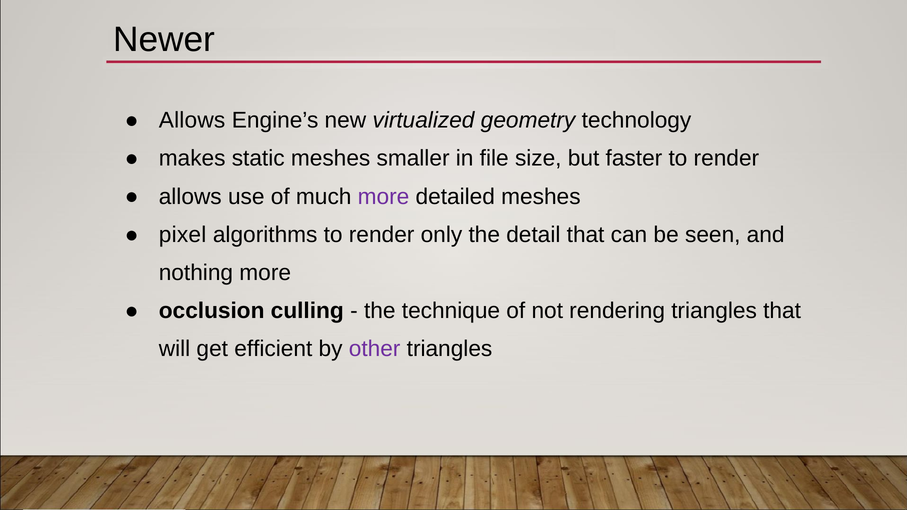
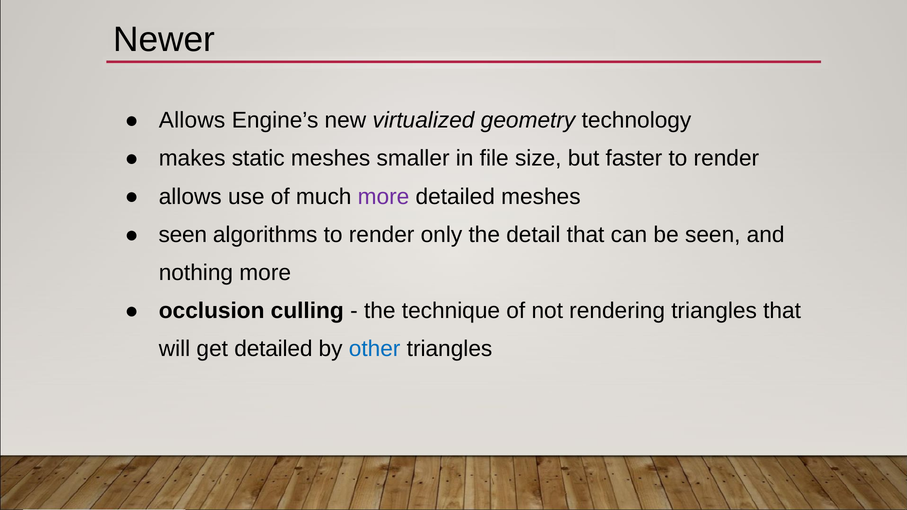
pixel at (183, 235): pixel -> seen
get efficient: efficient -> detailed
other colour: purple -> blue
